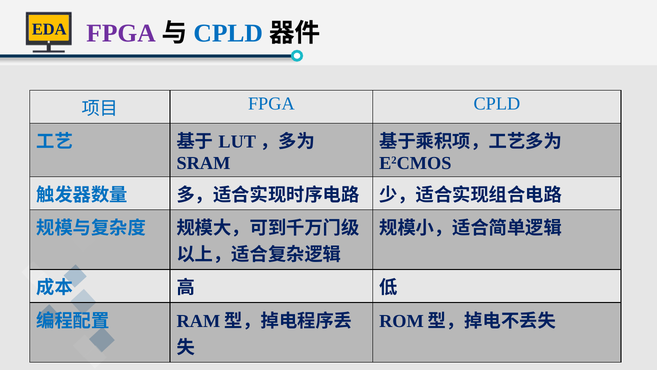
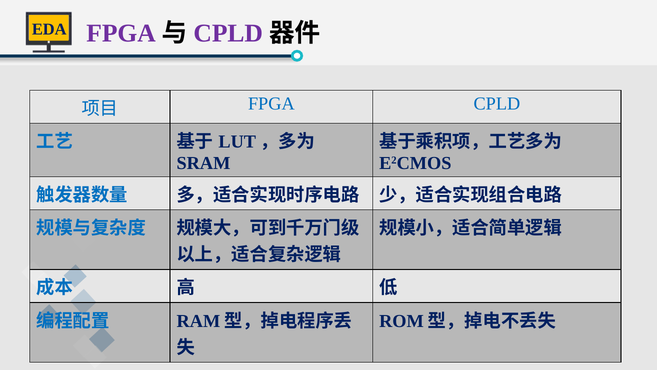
CPLD at (228, 33) colour: blue -> purple
